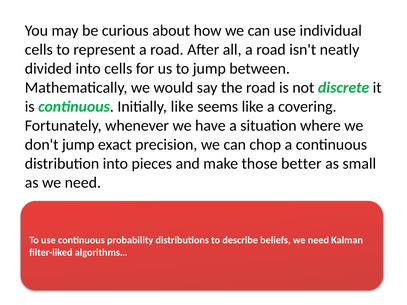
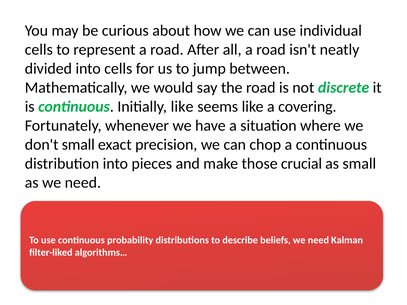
don't jump: jump -> small
better: better -> crucial
